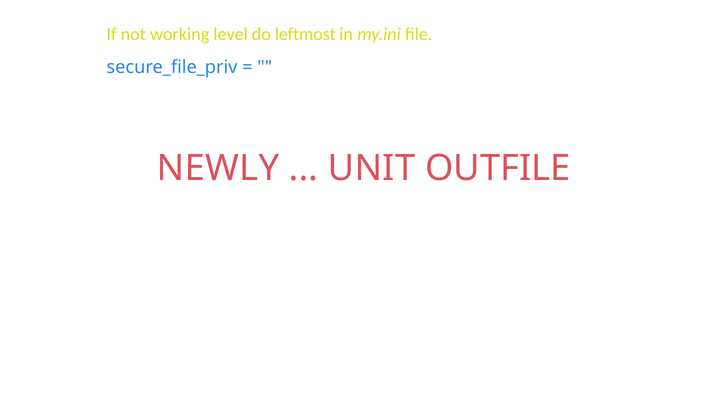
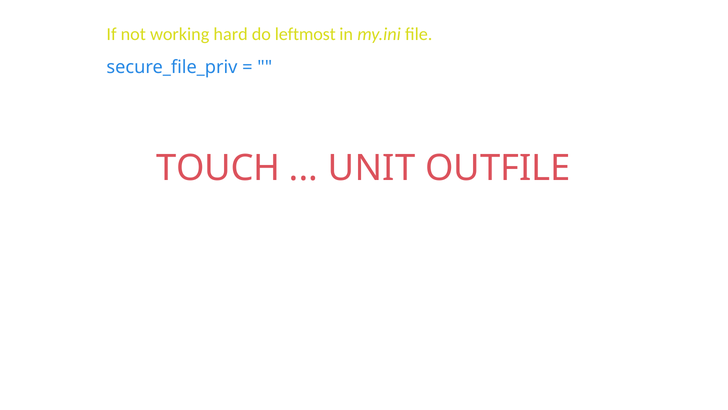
level: level -> hard
NEWLY: NEWLY -> TOUCH
